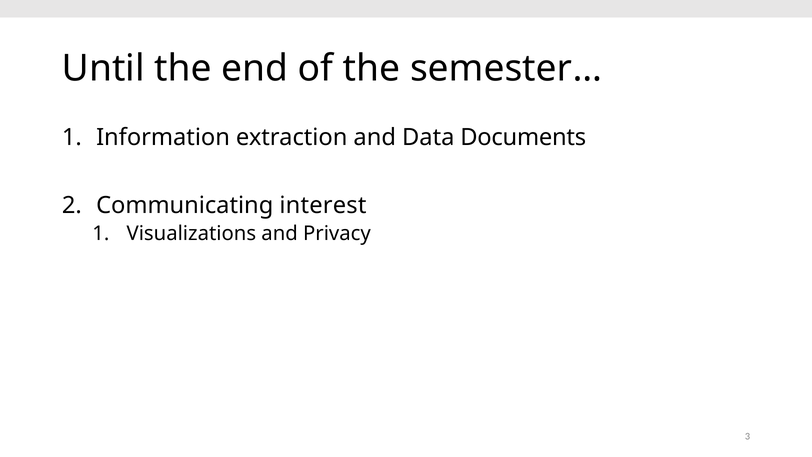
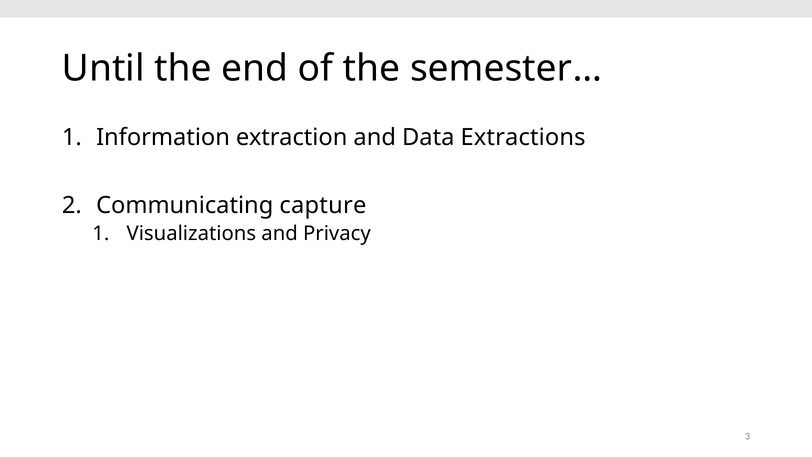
Documents: Documents -> Extractions
interest: interest -> capture
